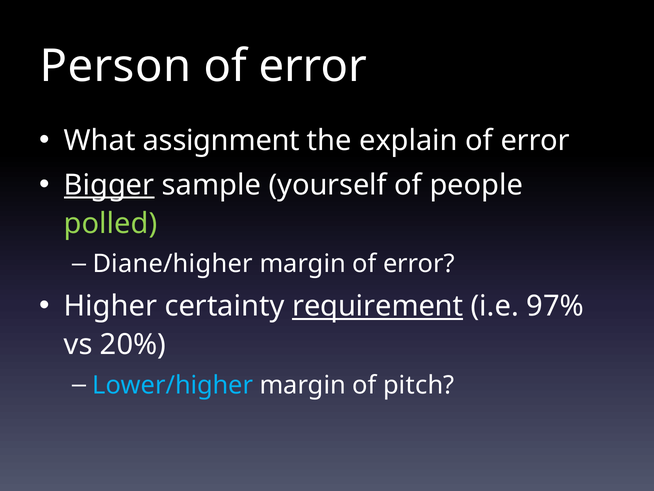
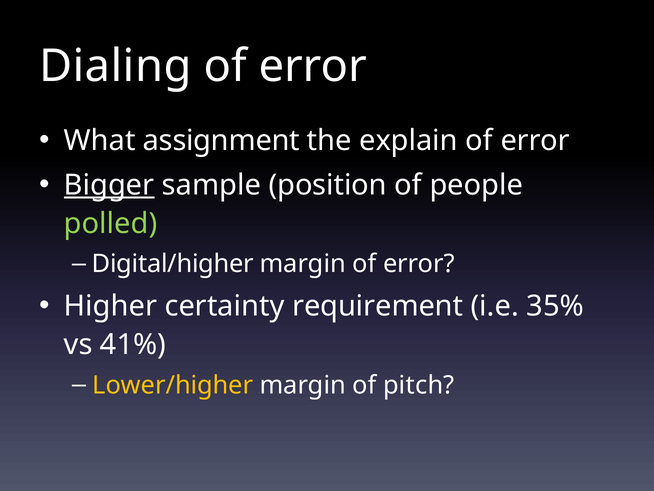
Person: Person -> Dialing
yourself: yourself -> position
Diane/higher: Diane/higher -> Digital/higher
requirement underline: present -> none
97%: 97% -> 35%
20%: 20% -> 41%
Lower/higher colour: light blue -> yellow
